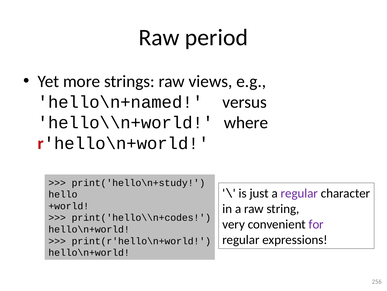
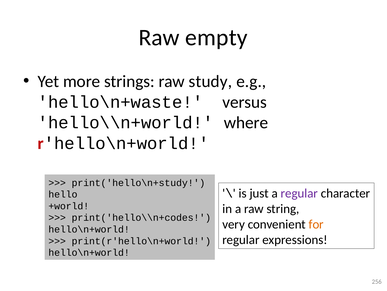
period: period -> empty
views: views -> study
hello\n+named: hello\n+named -> hello\n+waste
for colour: purple -> orange
